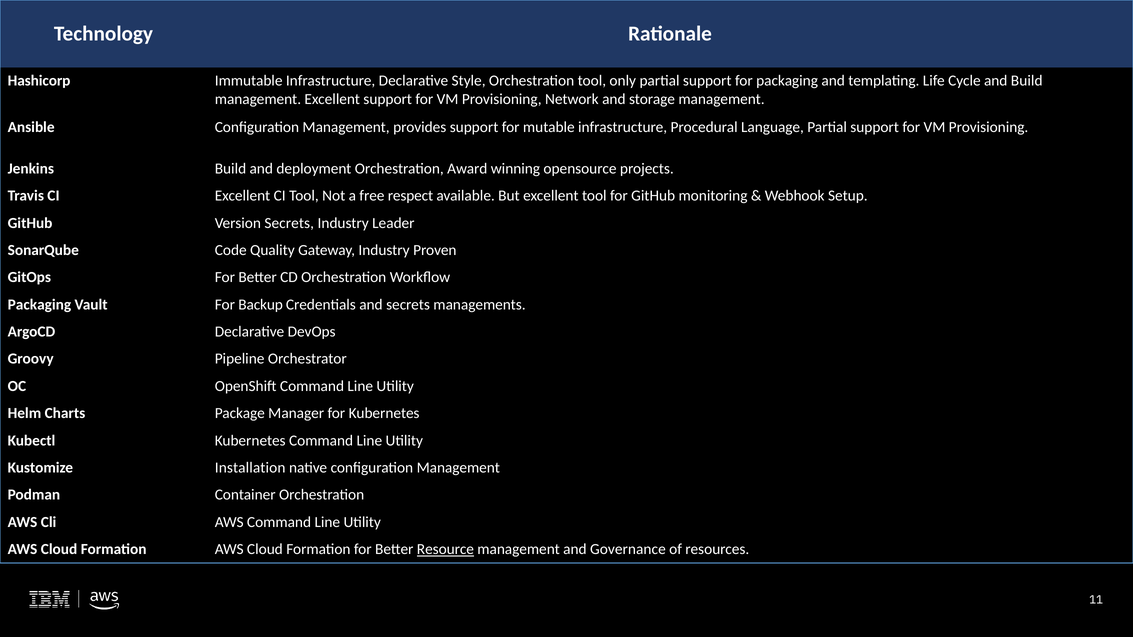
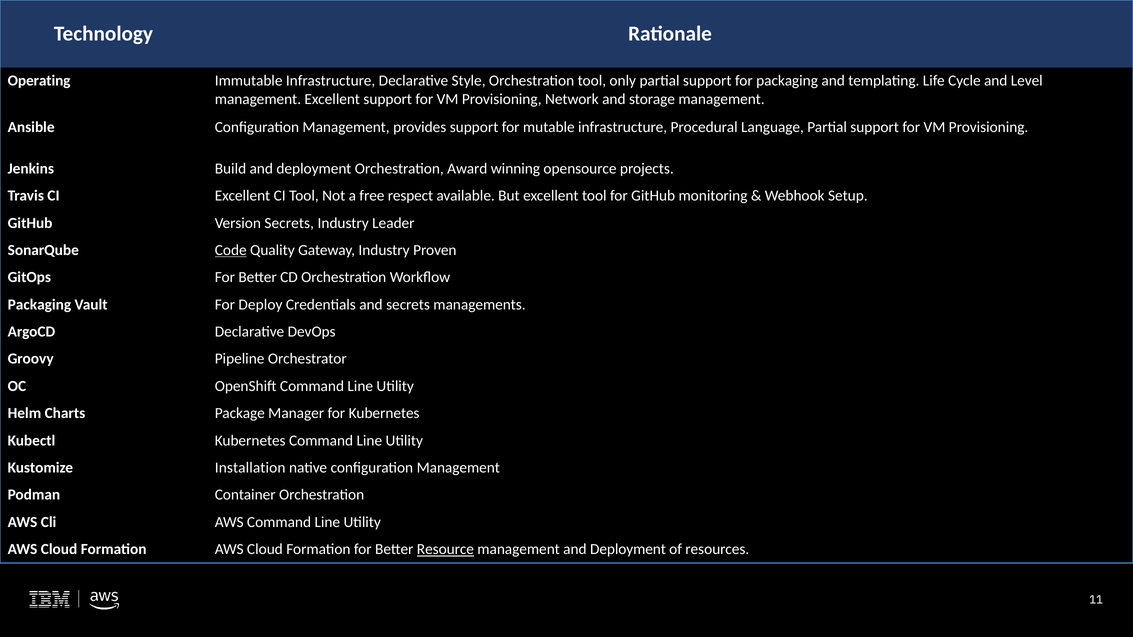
Hashicorp: Hashicorp -> Operating
and Build: Build -> Level
Code underline: none -> present
Backup: Backup -> Deploy
management and Governance: Governance -> Deployment
